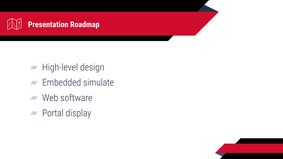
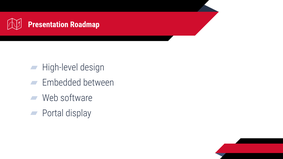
simulate: simulate -> between
